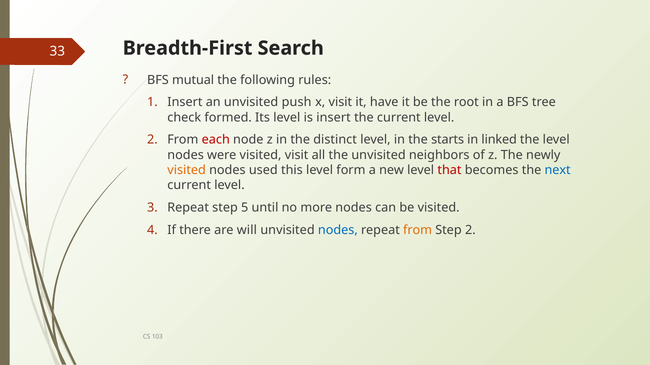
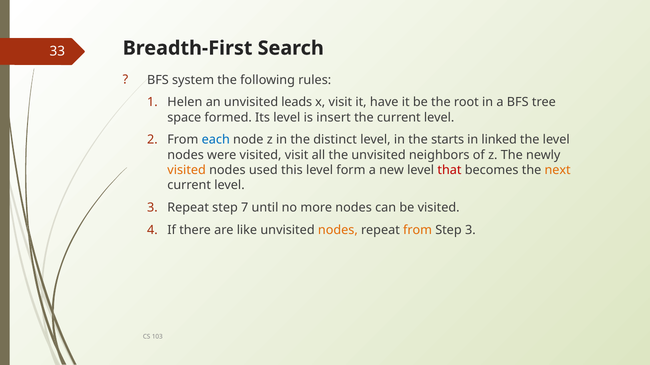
mutual: mutual -> system
1 Insert: Insert -> Helen
push: push -> leads
check: check -> space
each colour: red -> blue
next colour: blue -> orange
5: 5 -> 7
will: will -> like
nodes at (338, 230) colour: blue -> orange
Step 2: 2 -> 3
